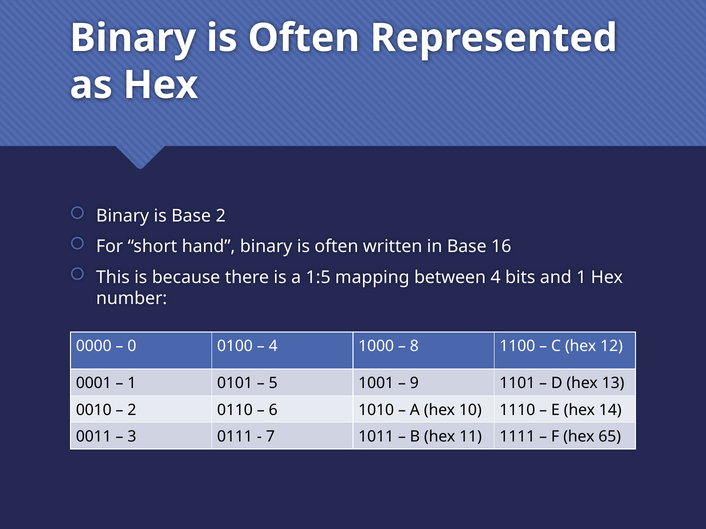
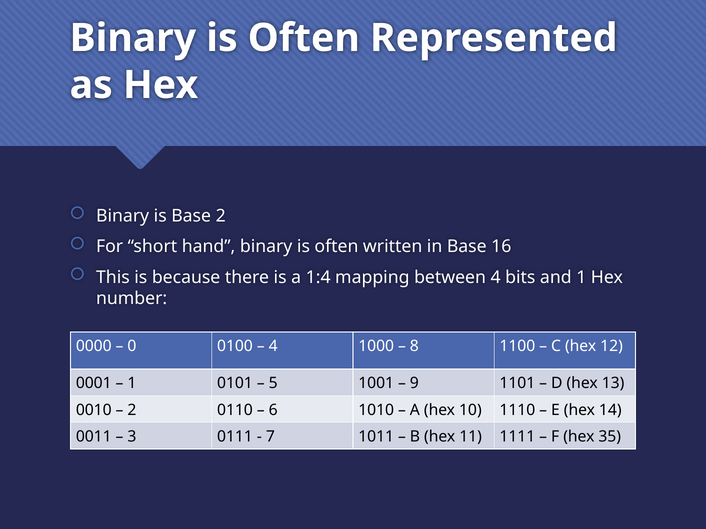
1:5: 1:5 -> 1:4
65: 65 -> 35
